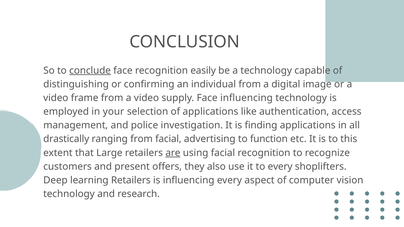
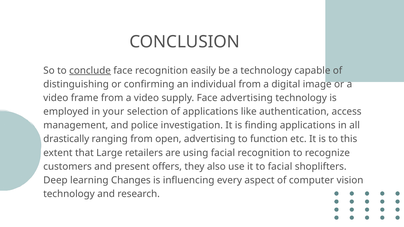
Face influencing: influencing -> advertising
from facial: facial -> open
are underline: present -> none
to every: every -> facial
learning Retailers: Retailers -> Changes
